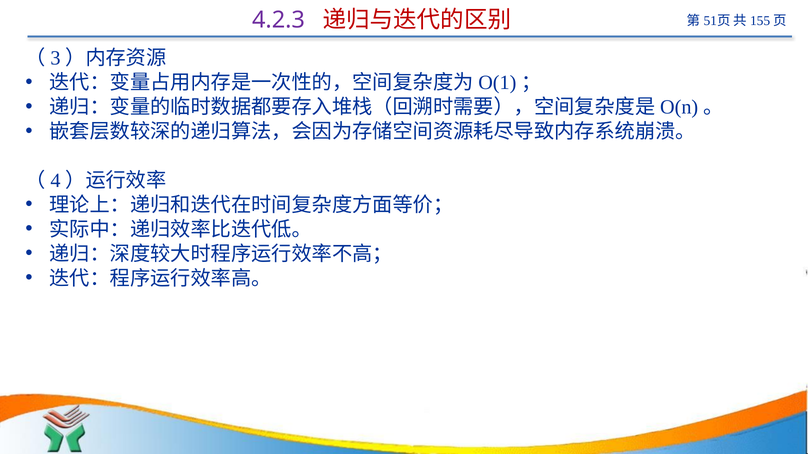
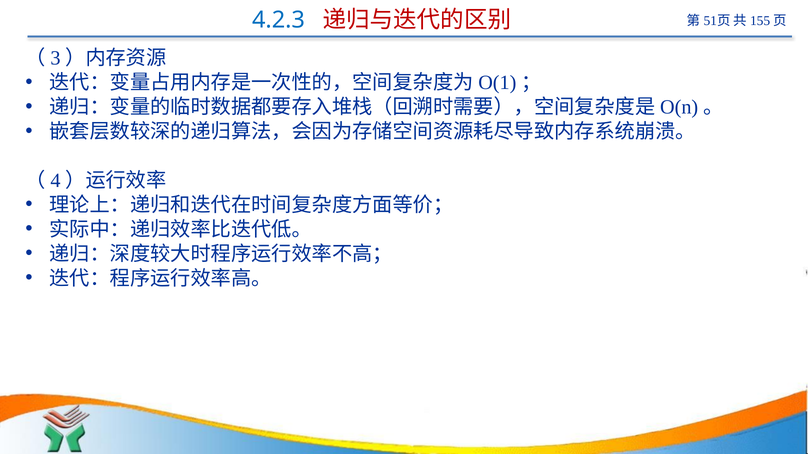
4.2.3 colour: purple -> blue
